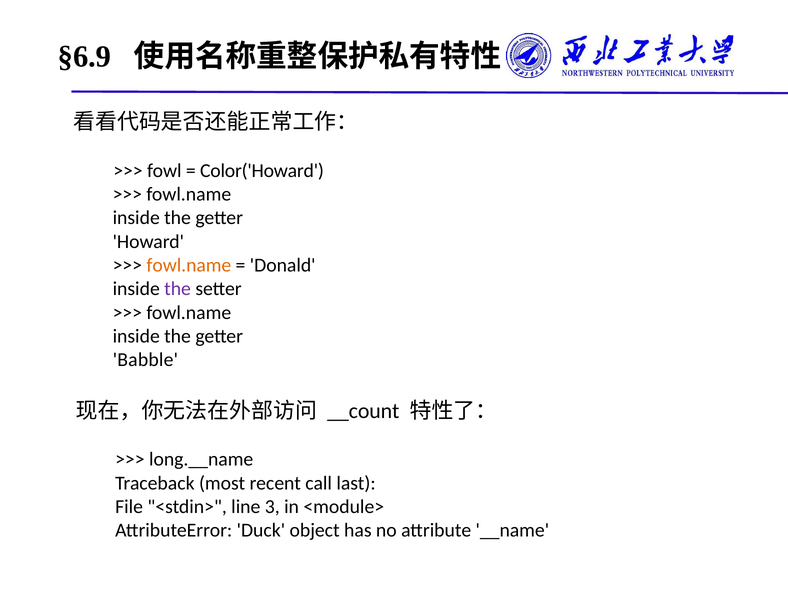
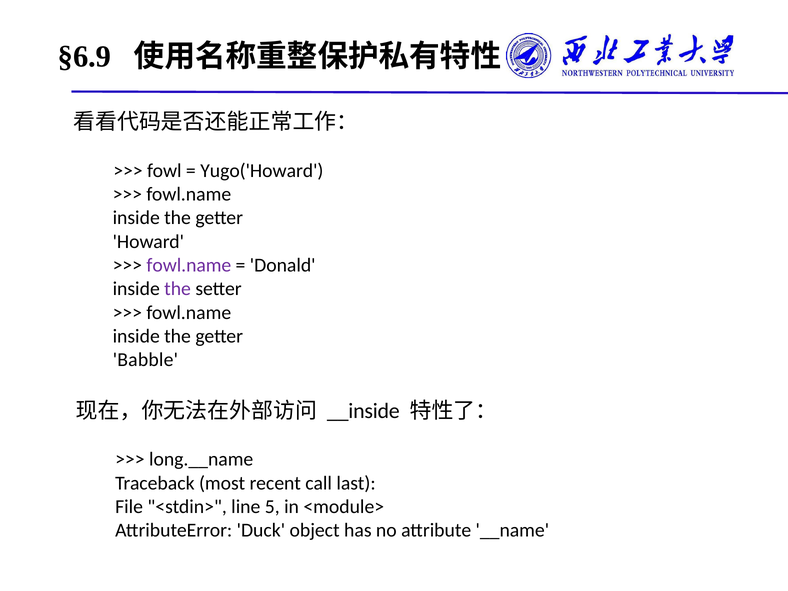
Color('Howard: Color('Howard -> Yugo('Howard
fowl.name at (189, 265) colour: orange -> purple
__count: __count -> __inside
3: 3 -> 5
